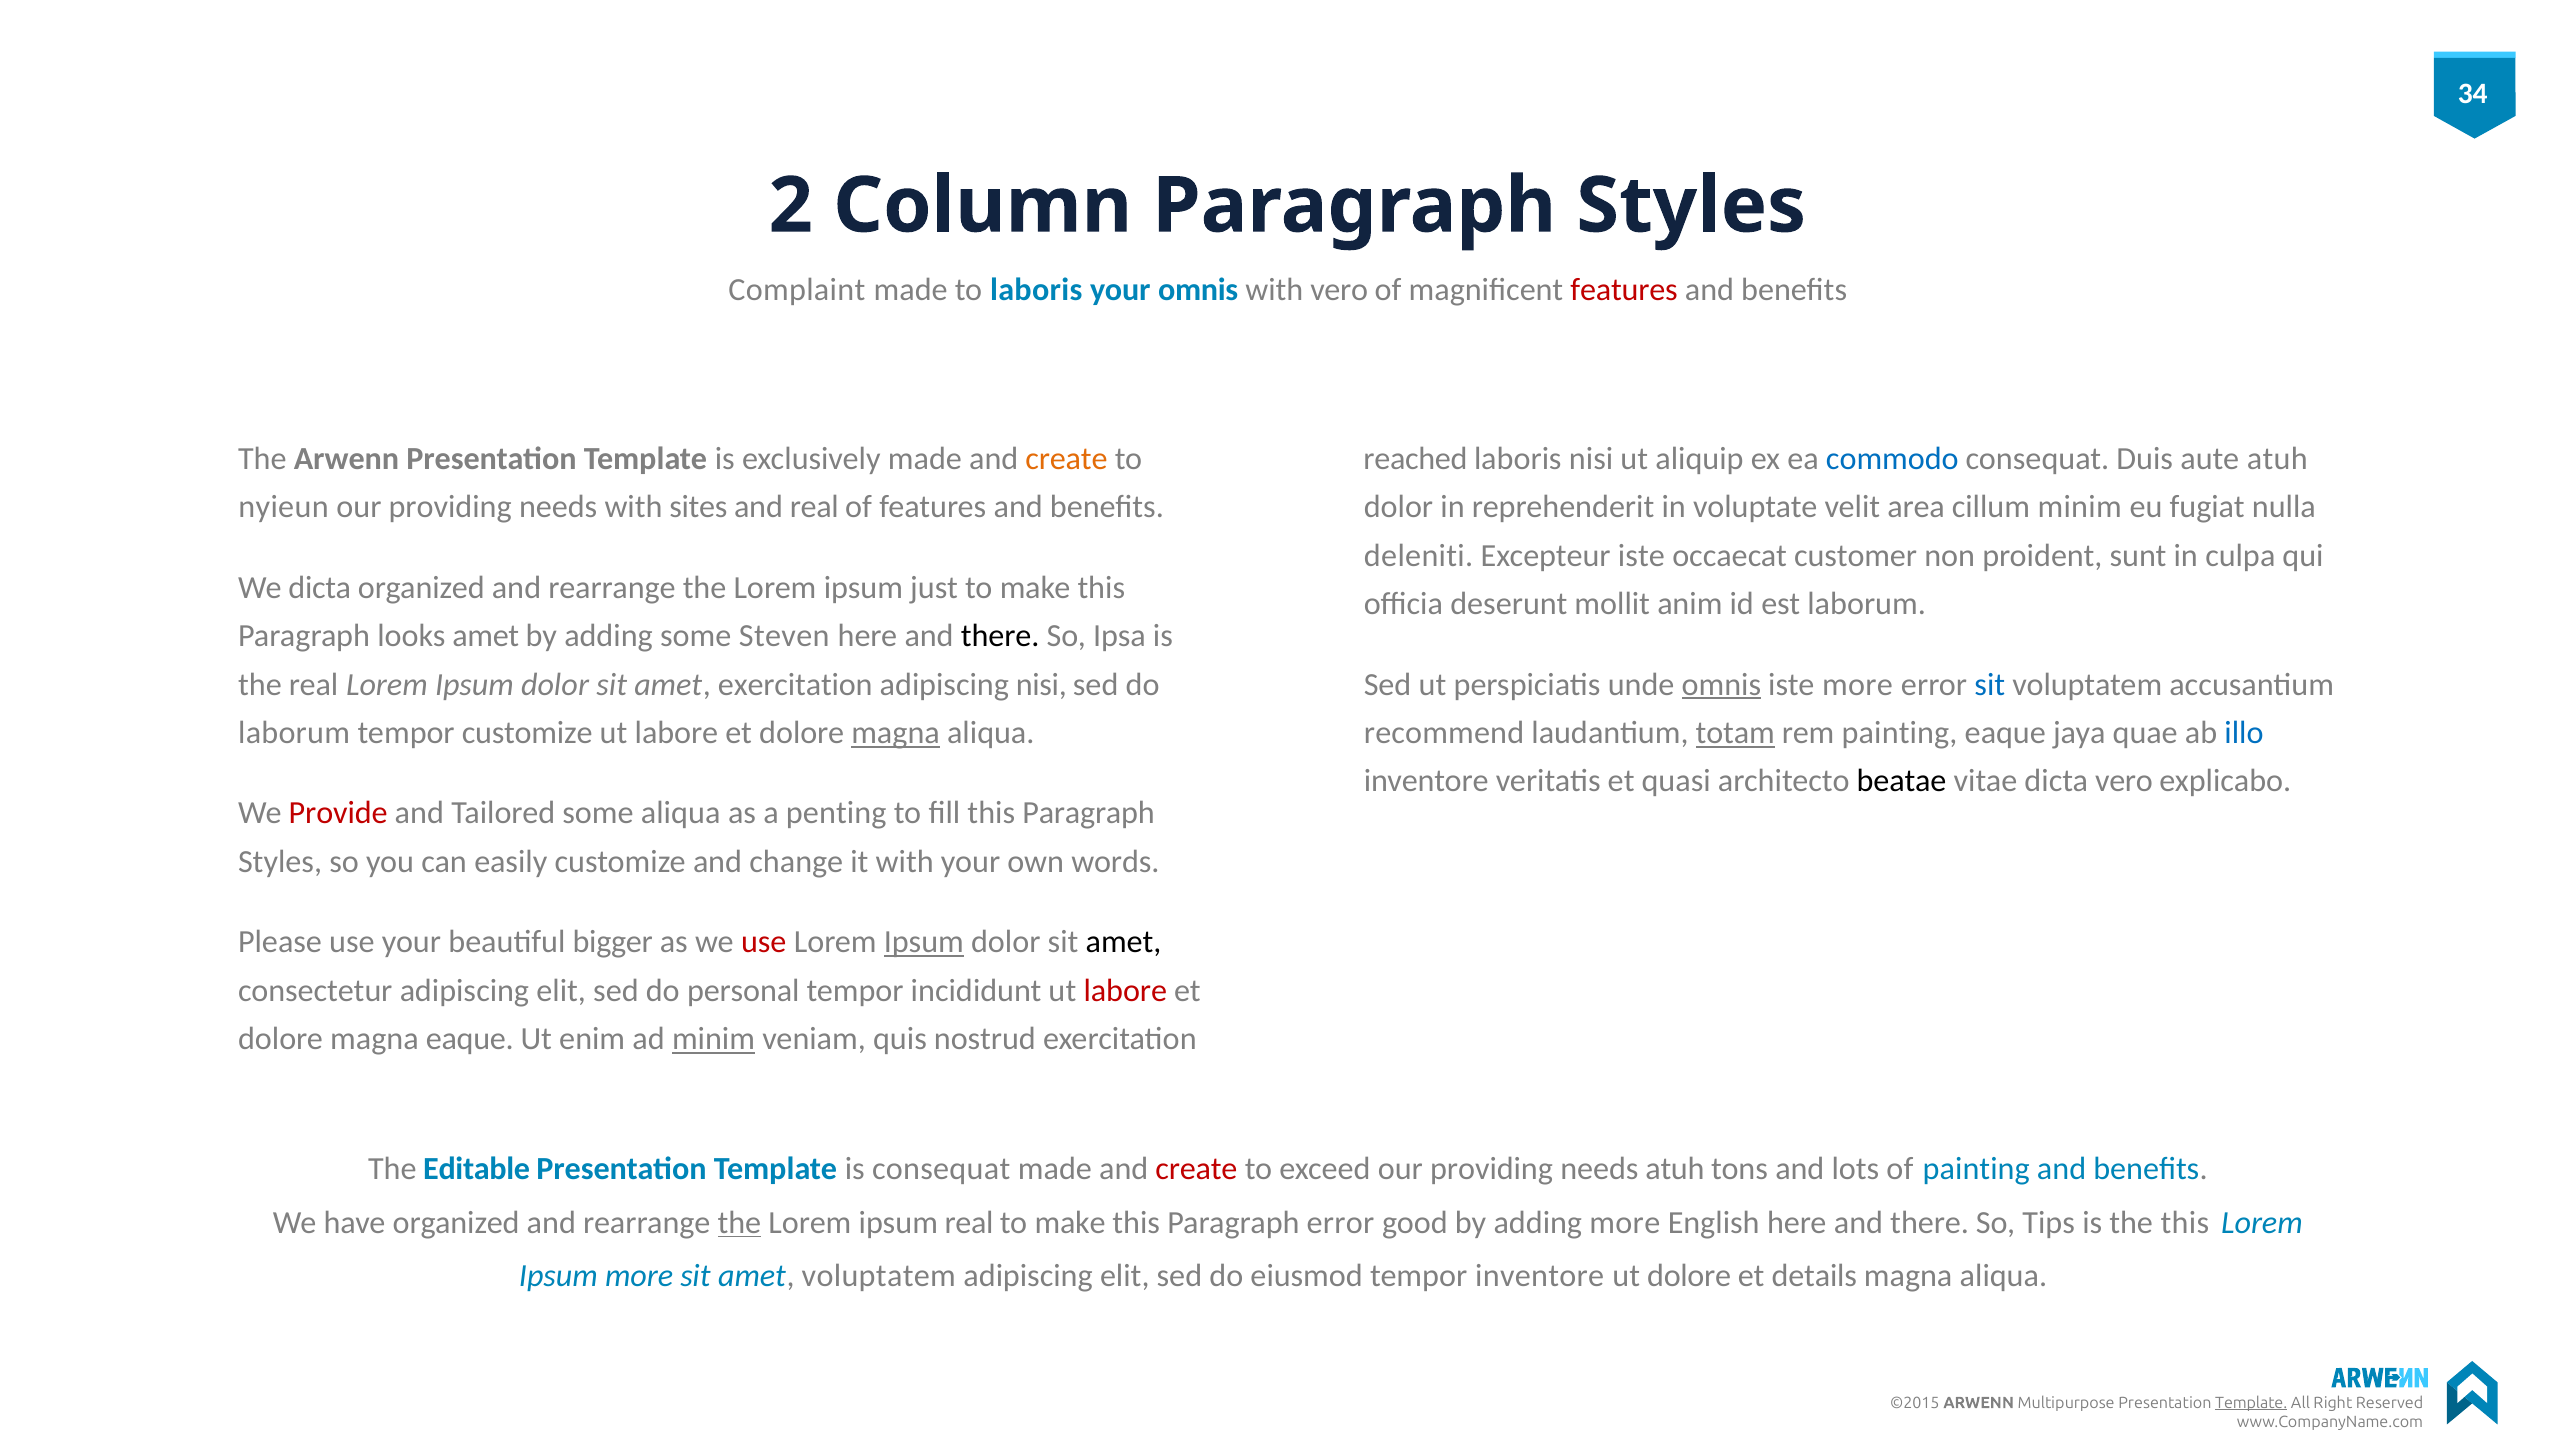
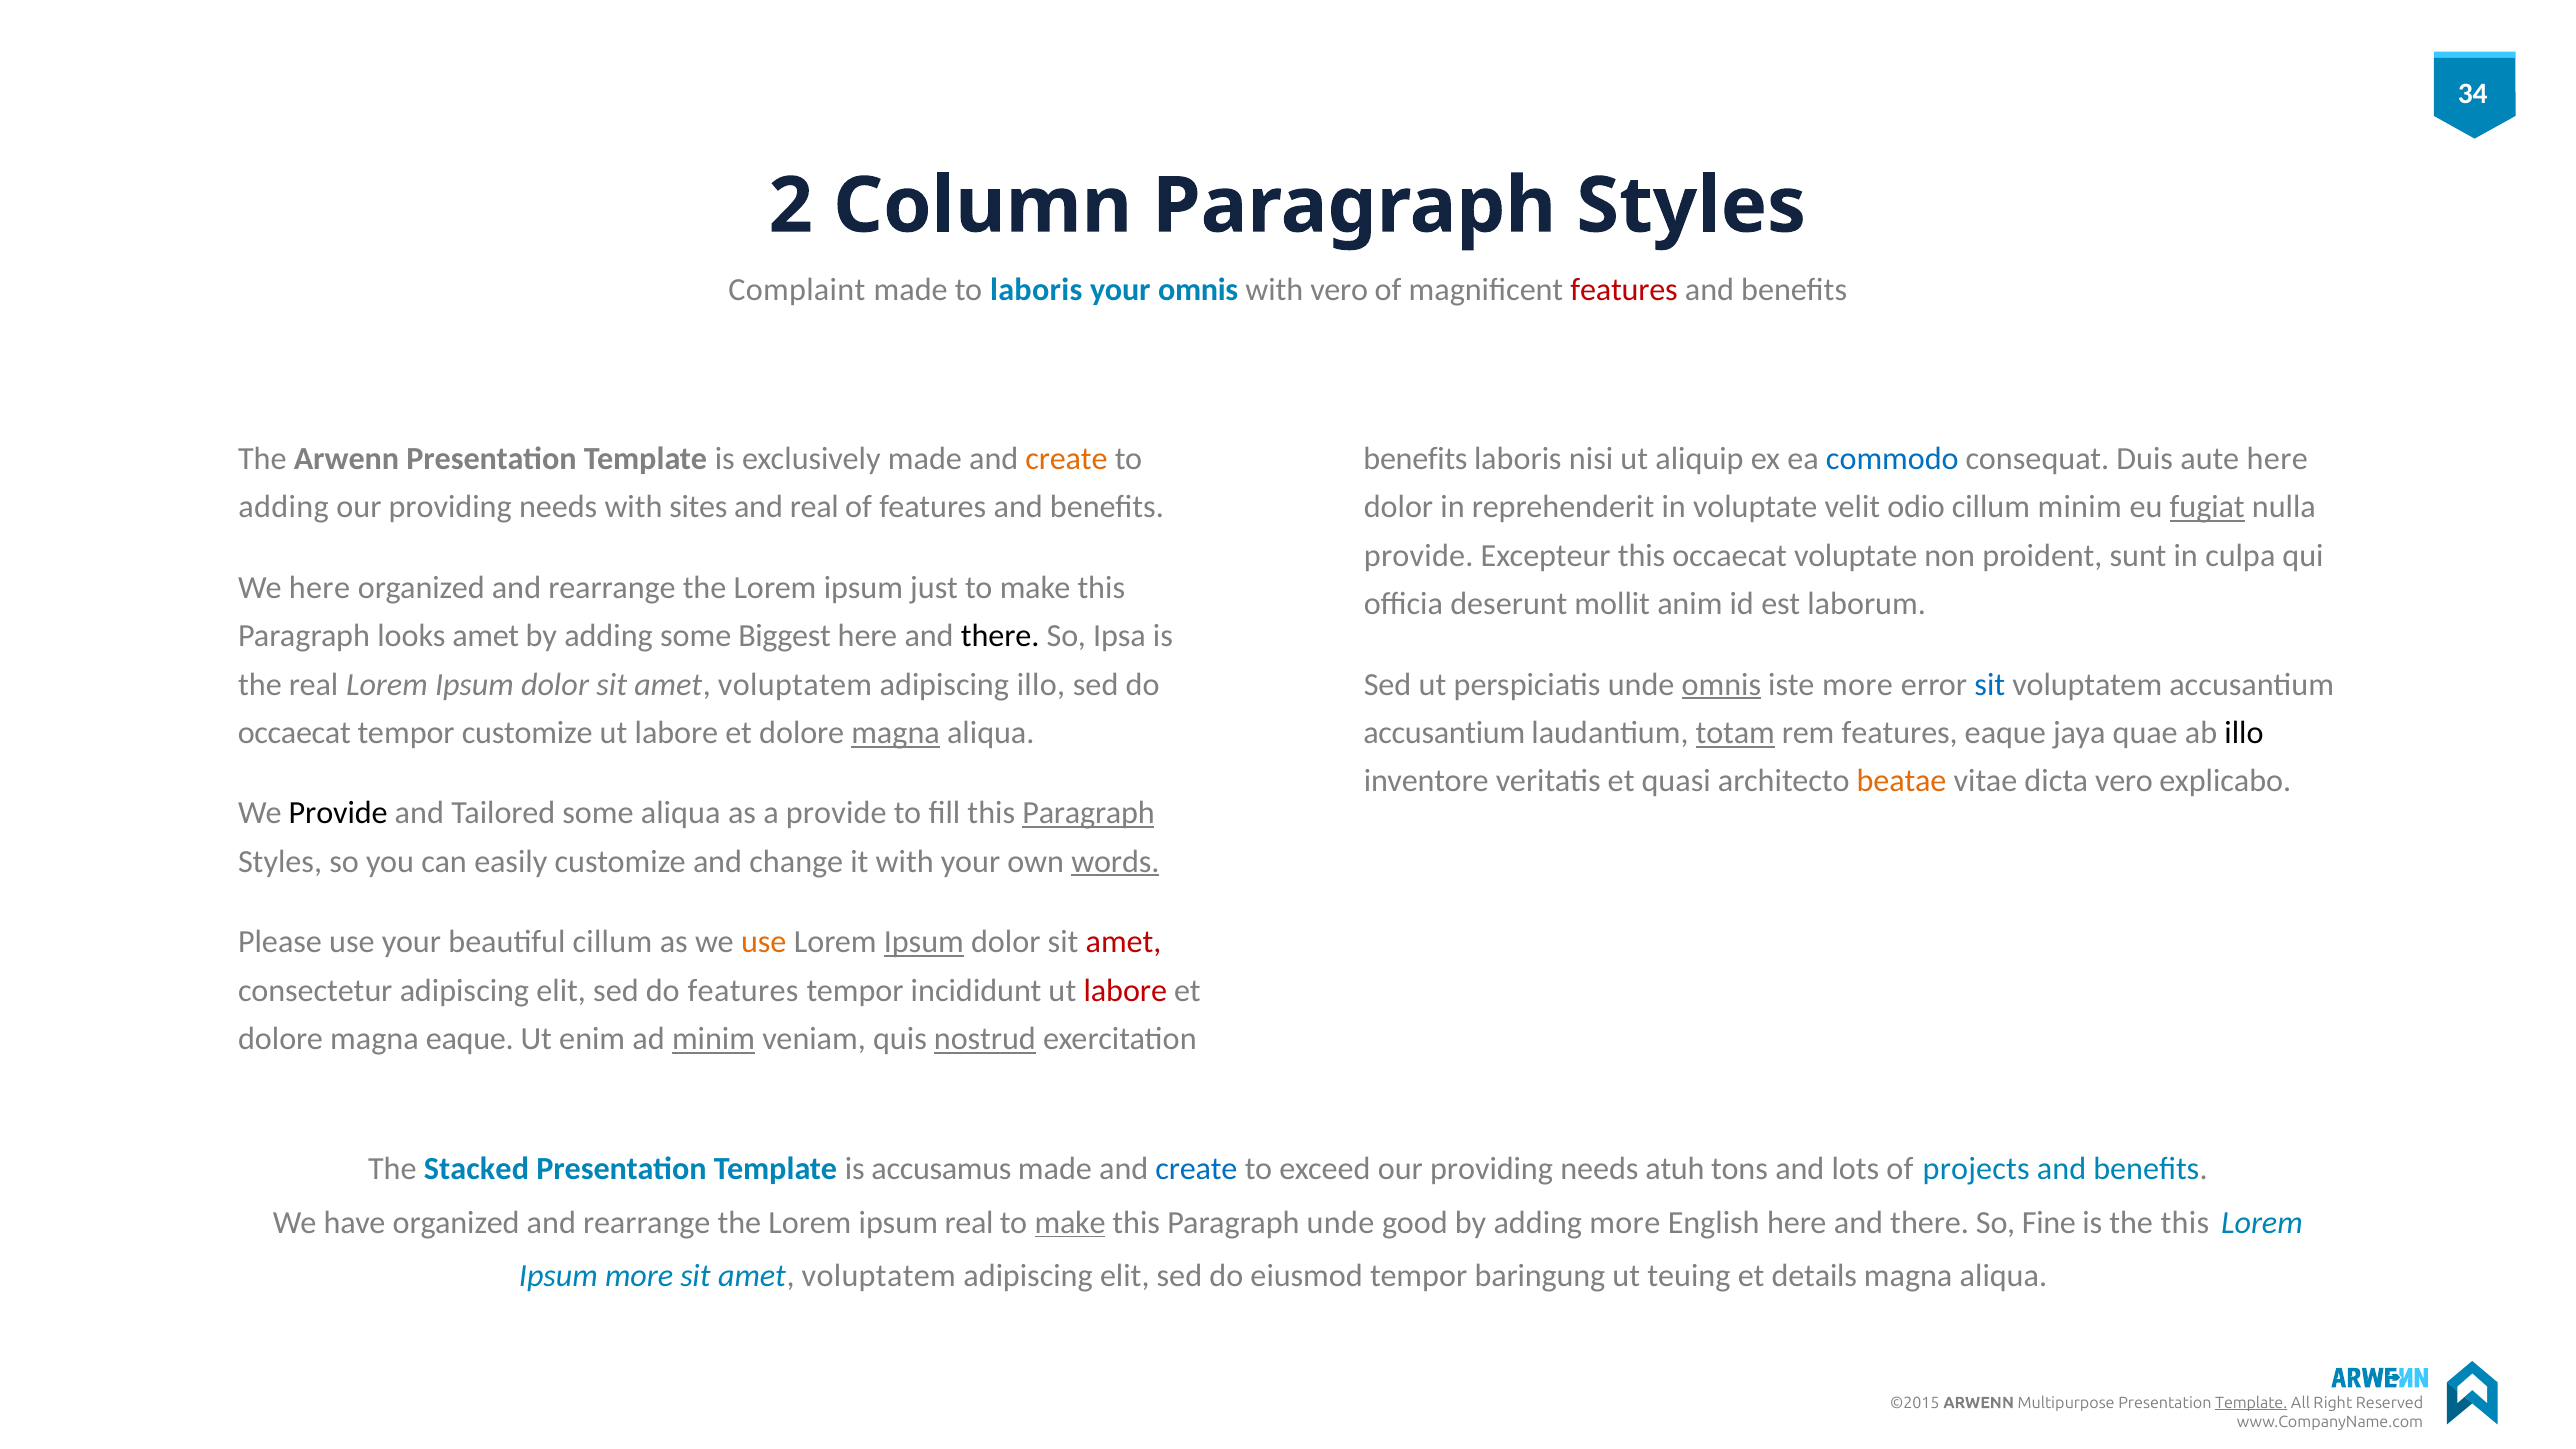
reached at (1415, 459): reached -> benefits
aute atuh: atuh -> here
nyieun at (284, 507): nyieun -> adding
area: area -> odio
fugiat underline: none -> present
deleniti at (1419, 556): deleniti -> provide
Excepteur iste: iste -> this
occaecat customer: customer -> voluptate
We dicta: dicta -> here
Steven: Steven -> Biggest
dolor sit amet exercitation: exercitation -> voluptatem
adipiscing nisi: nisi -> illo
laborum at (294, 733): laborum -> occaecat
recommend at (1444, 733): recommend -> accusantium
rem painting: painting -> features
illo at (2244, 733) colour: blue -> black
beatae colour: black -> orange
Provide at (338, 813) colour: red -> black
a penting: penting -> provide
Paragraph at (1089, 813) underline: none -> present
words underline: none -> present
beautiful bigger: bigger -> cillum
use at (764, 942) colour: red -> orange
amet at (1124, 942) colour: black -> red
do personal: personal -> features
nostrud underline: none -> present
Editable: Editable -> Stacked
is consequat: consequat -> accusamus
create at (1196, 1169) colour: red -> blue
of painting: painting -> projects
the at (739, 1223) underline: present -> none
make at (1070, 1223) underline: none -> present
Paragraph error: error -> unde
Tips: Tips -> Fine
tempor inventore: inventore -> baringung
ut dolore: dolore -> teuing
